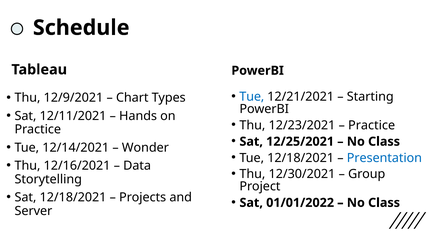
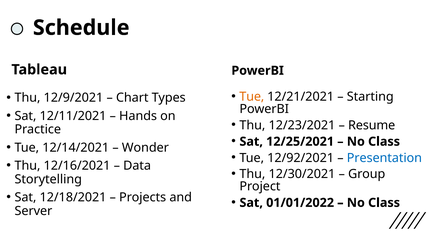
Tue at (252, 96) colour: blue -> orange
Practice at (372, 125): Practice -> Resume
Tue 12/18/2021: 12/18/2021 -> 12/92/2021
